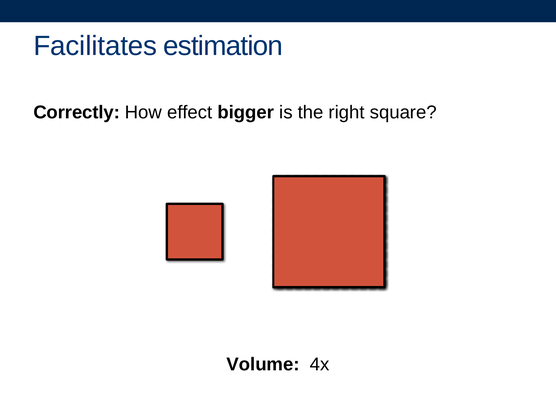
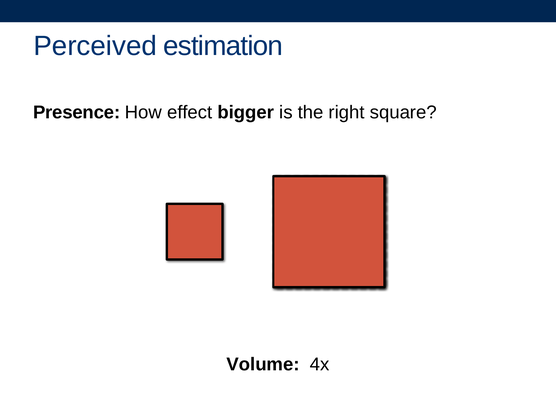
Facilitates: Facilitates -> Perceived
Correctly: Correctly -> Presence
